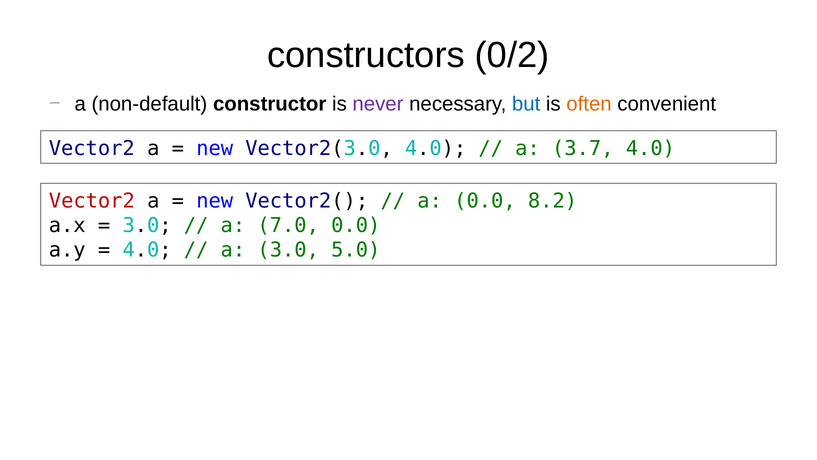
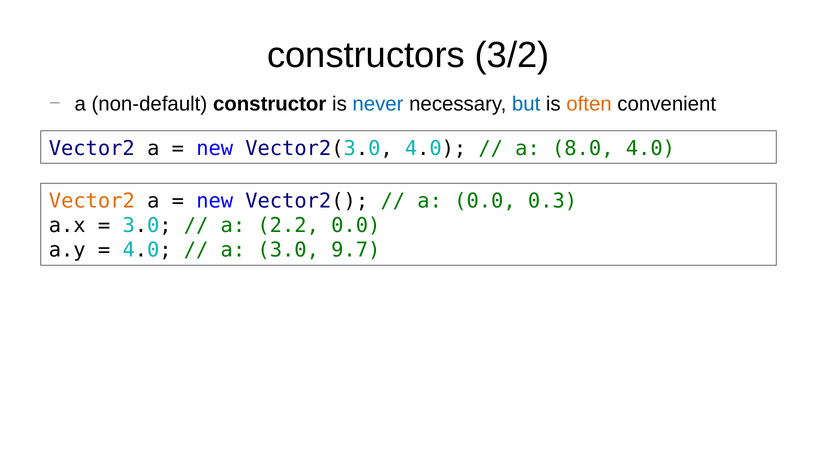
0/2: 0/2 -> 3/2
never colour: purple -> blue
3.7: 3.7 -> 8.0
Vector2 at (92, 201) colour: red -> orange
8.2: 8.2 -> 0.3
7.0: 7.0 -> 2.2
5.0: 5.0 -> 9.7
